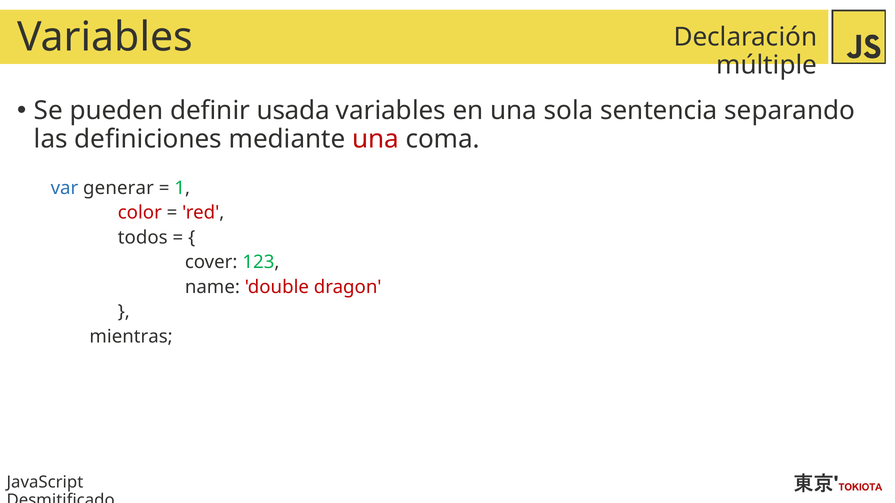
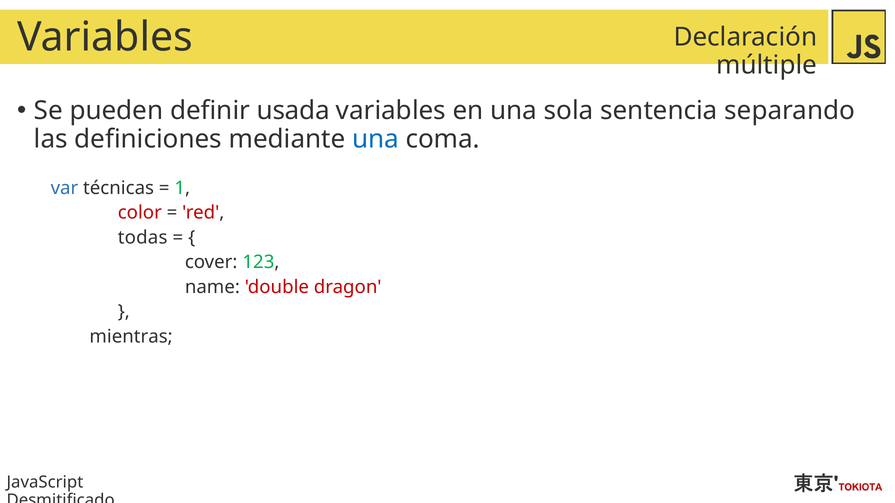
una at (376, 139) colour: red -> blue
generar: generar -> técnicas
todos: todos -> todas
